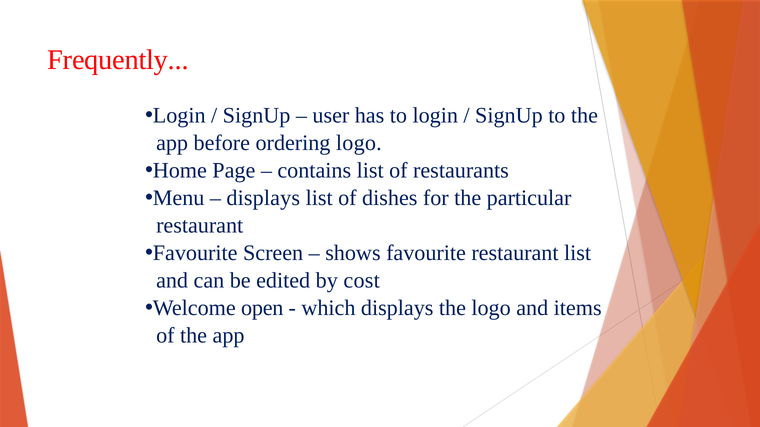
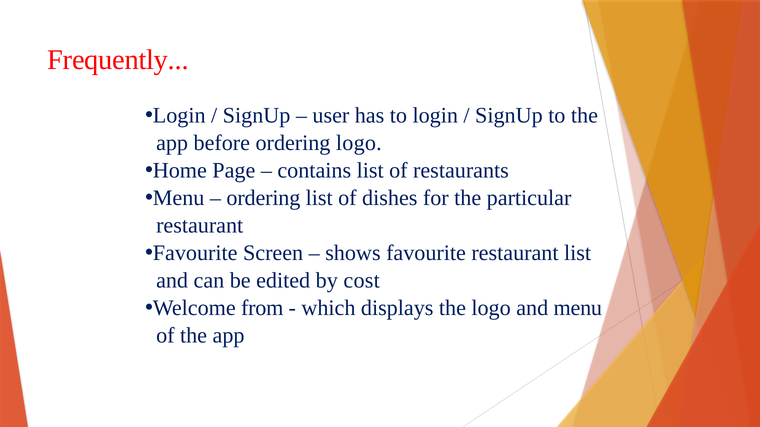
displays at (263, 198): displays -> ordering
open: open -> from
and items: items -> menu
